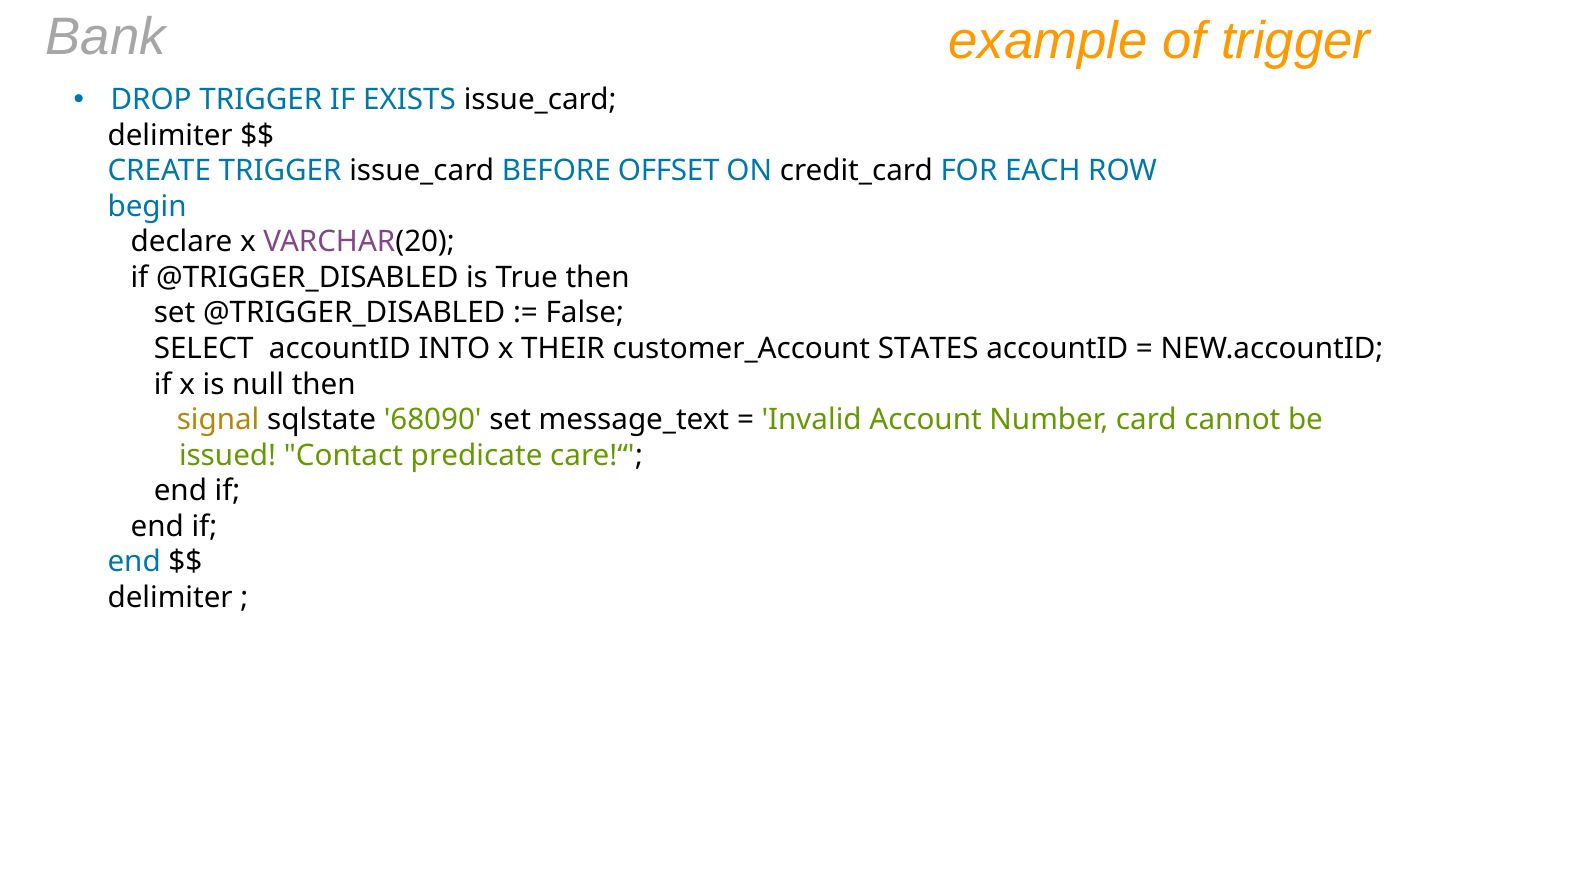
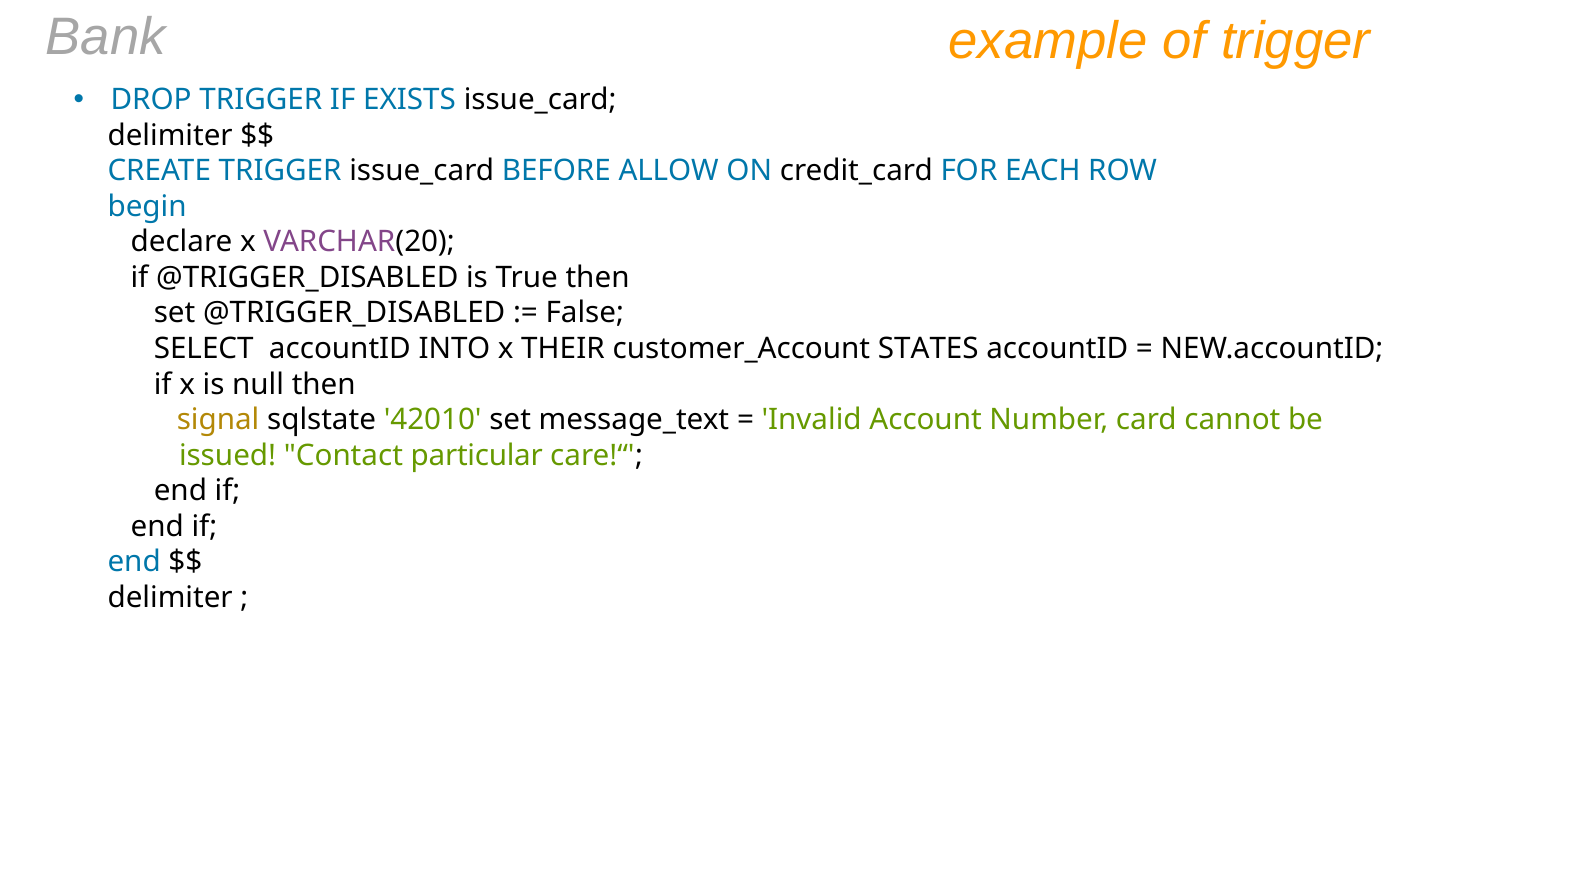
OFFSET: OFFSET -> ALLOW
68090: 68090 -> 42010
predicate: predicate -> particular
